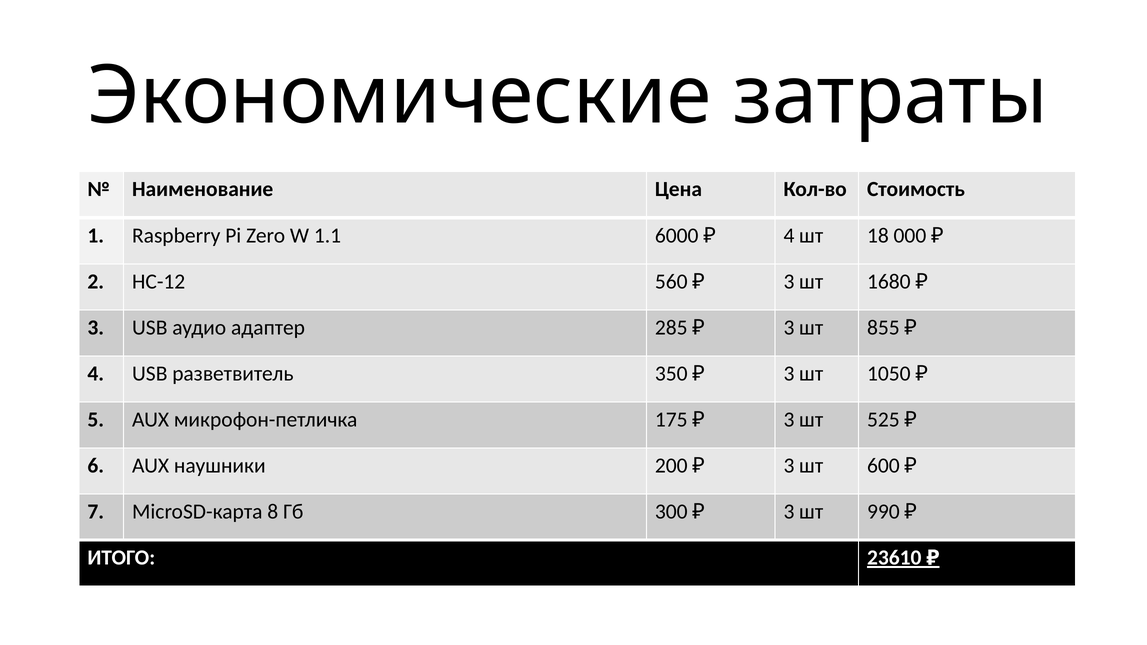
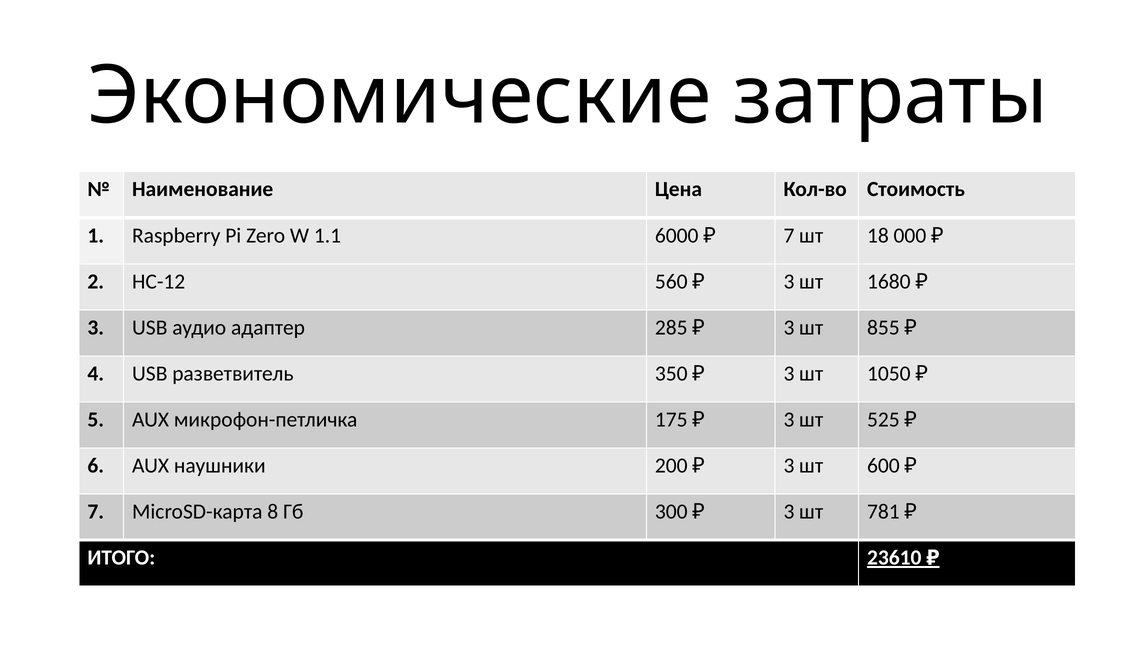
4 at (789, 235): 4 -> 7
990: 990 -> 781
